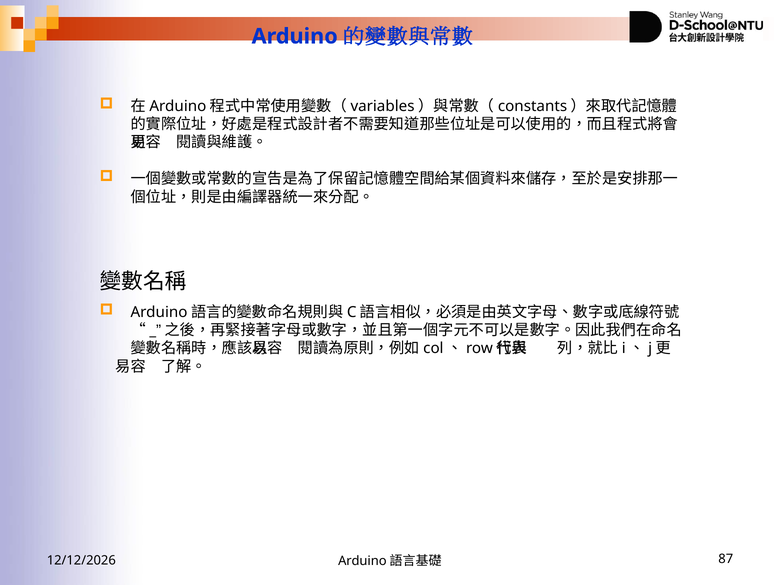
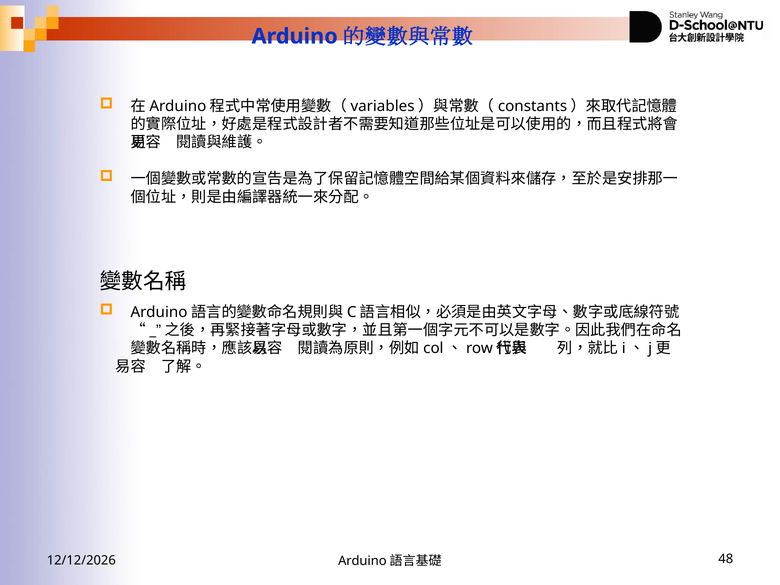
87: 87 -> 48
